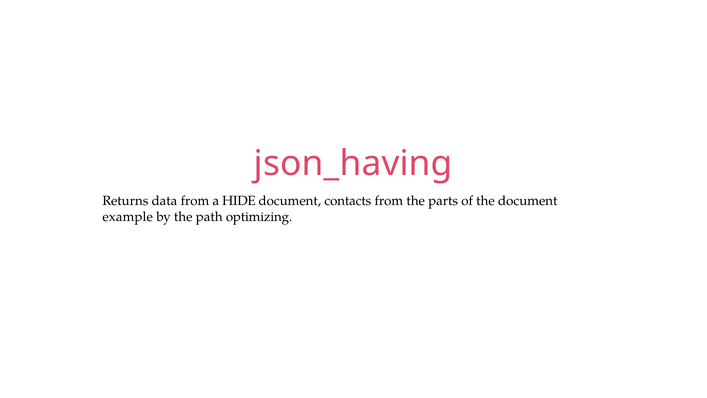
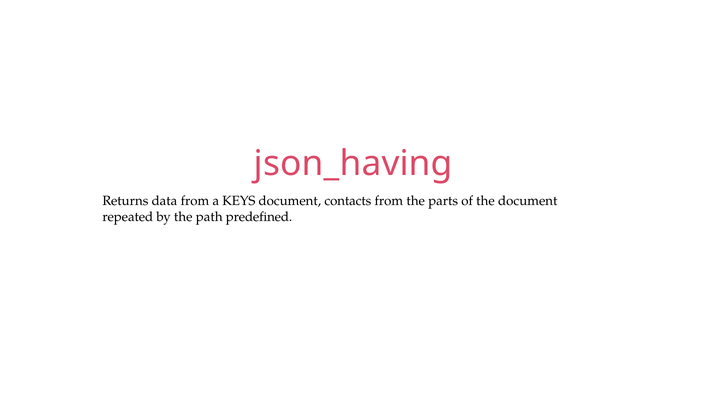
HIDE: HIDE -> KEYS
example: example -> repeated
optimizing: optimizing -> predefined
